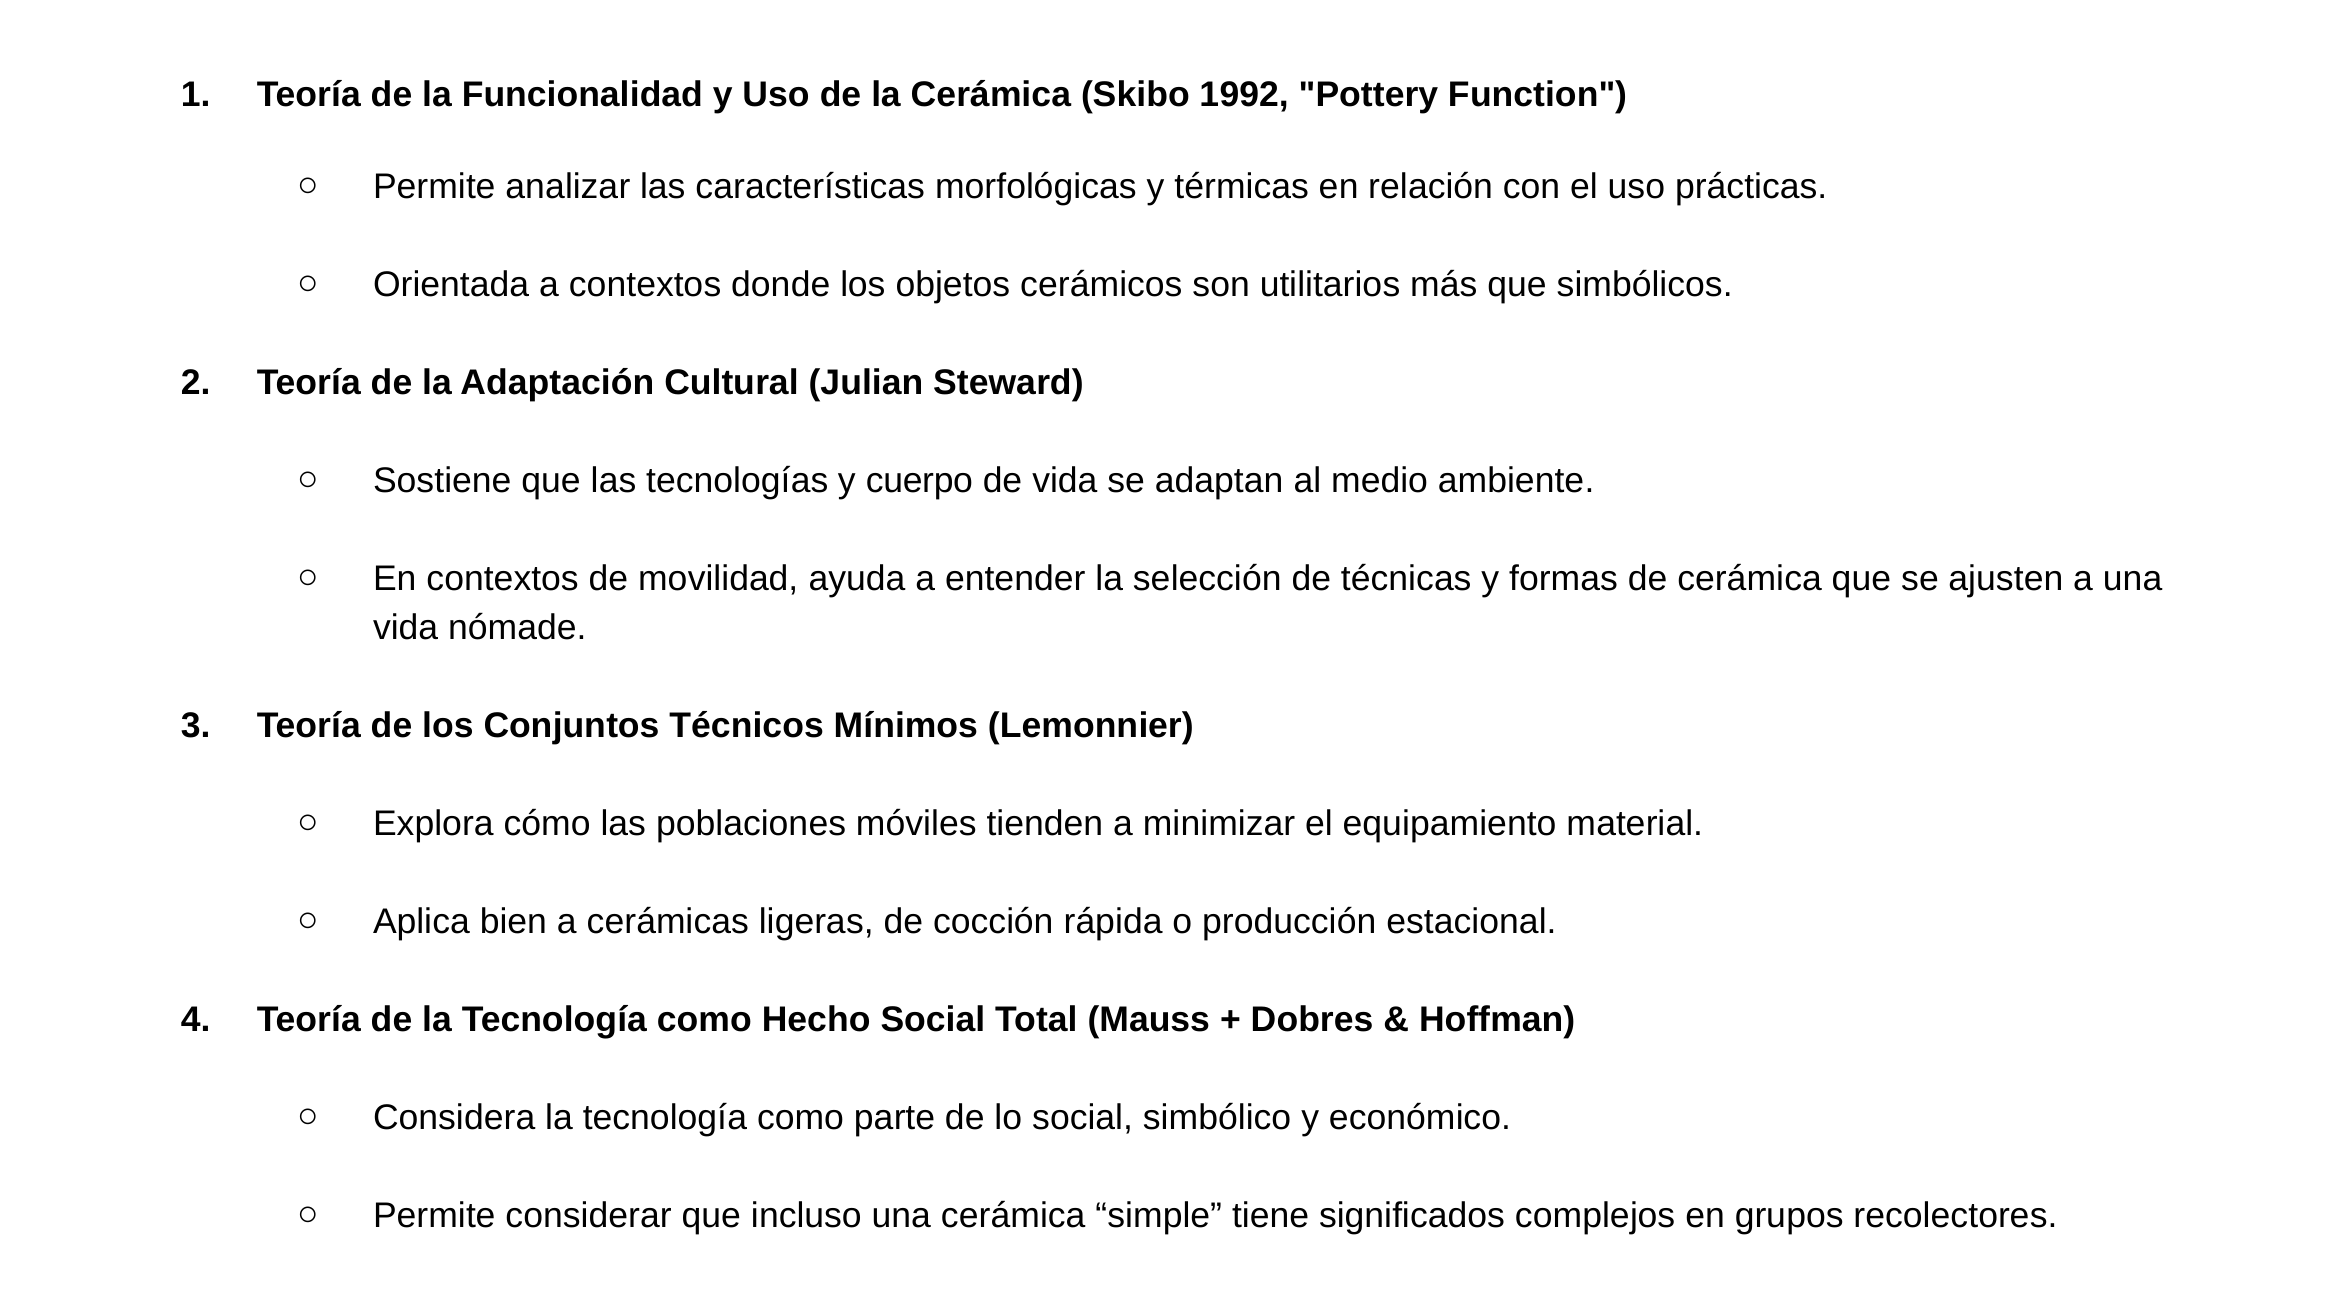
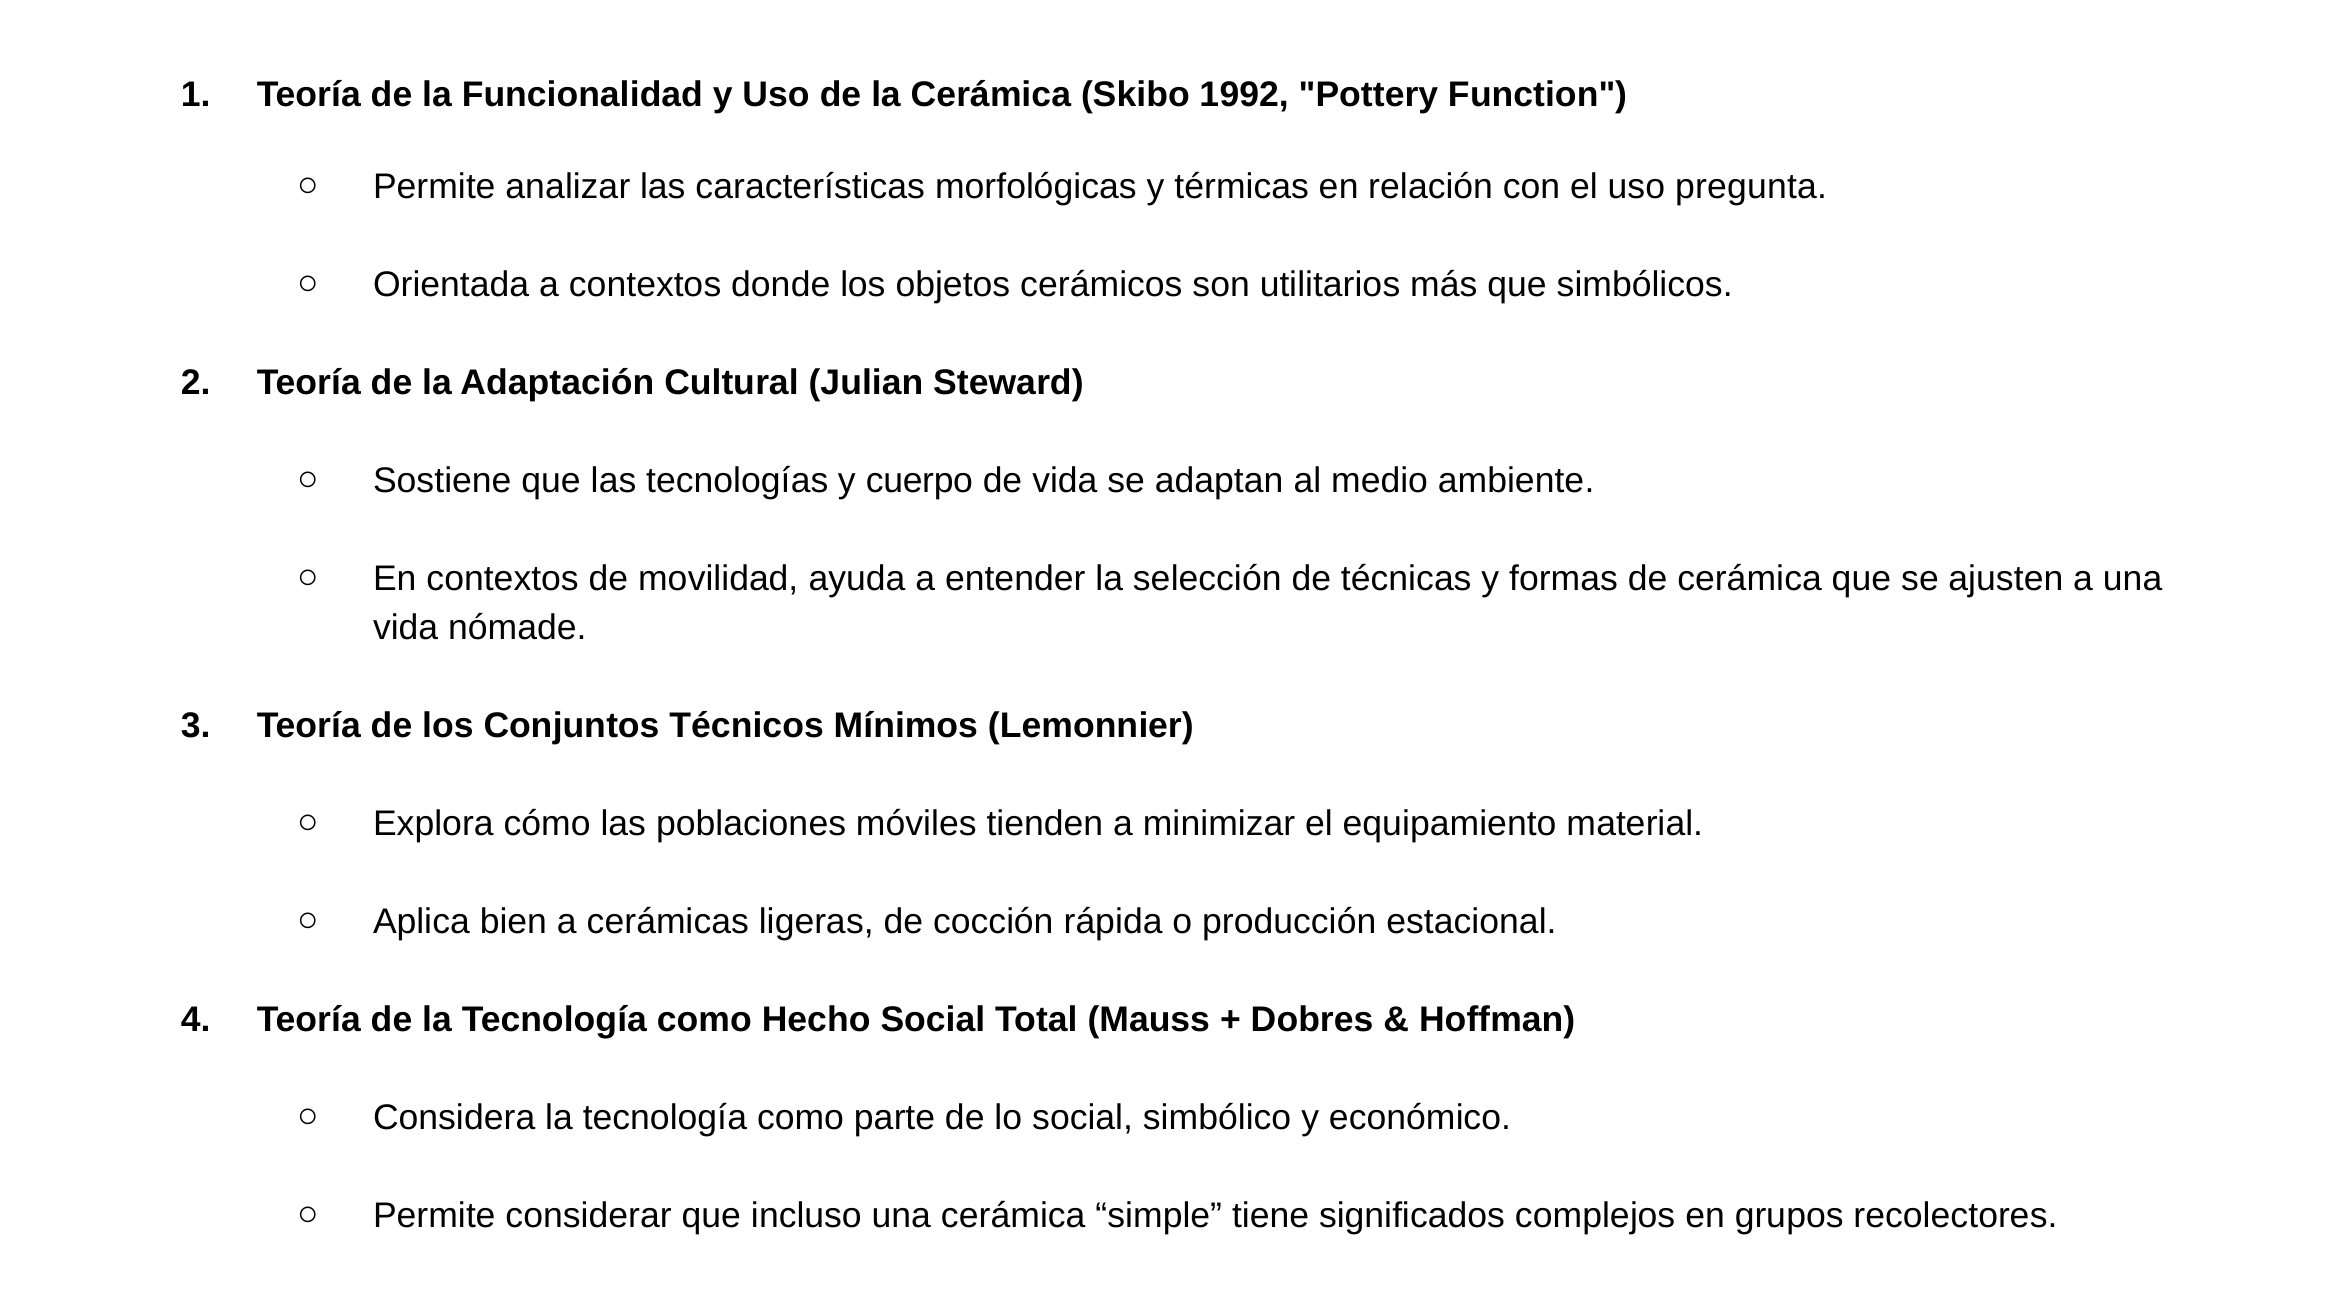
prácticas: prácticas -> pregunta
